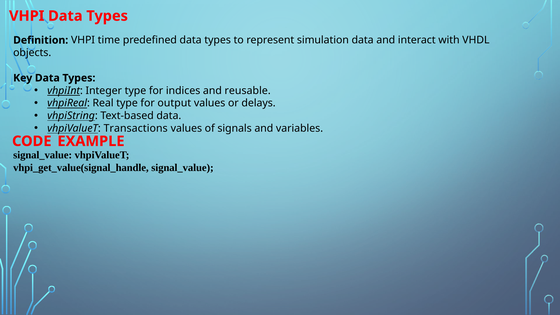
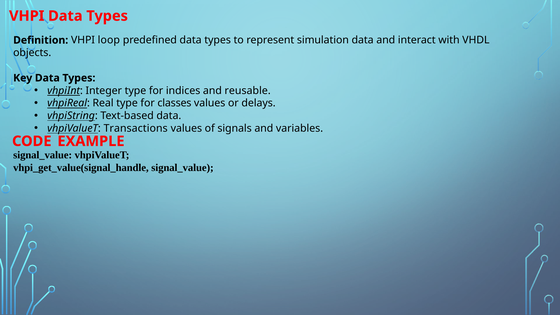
time: time -> loop
output: output -> classes
